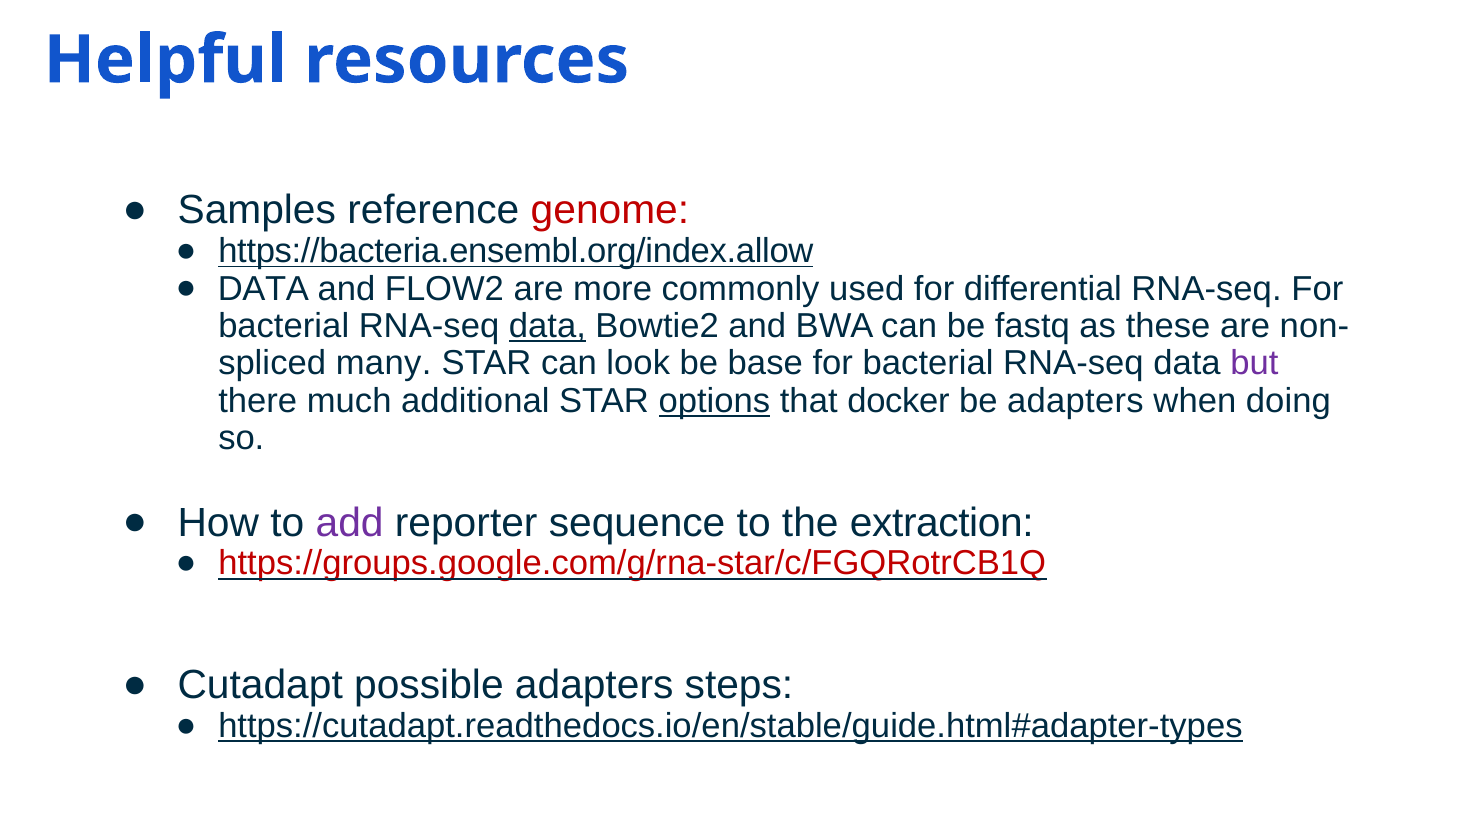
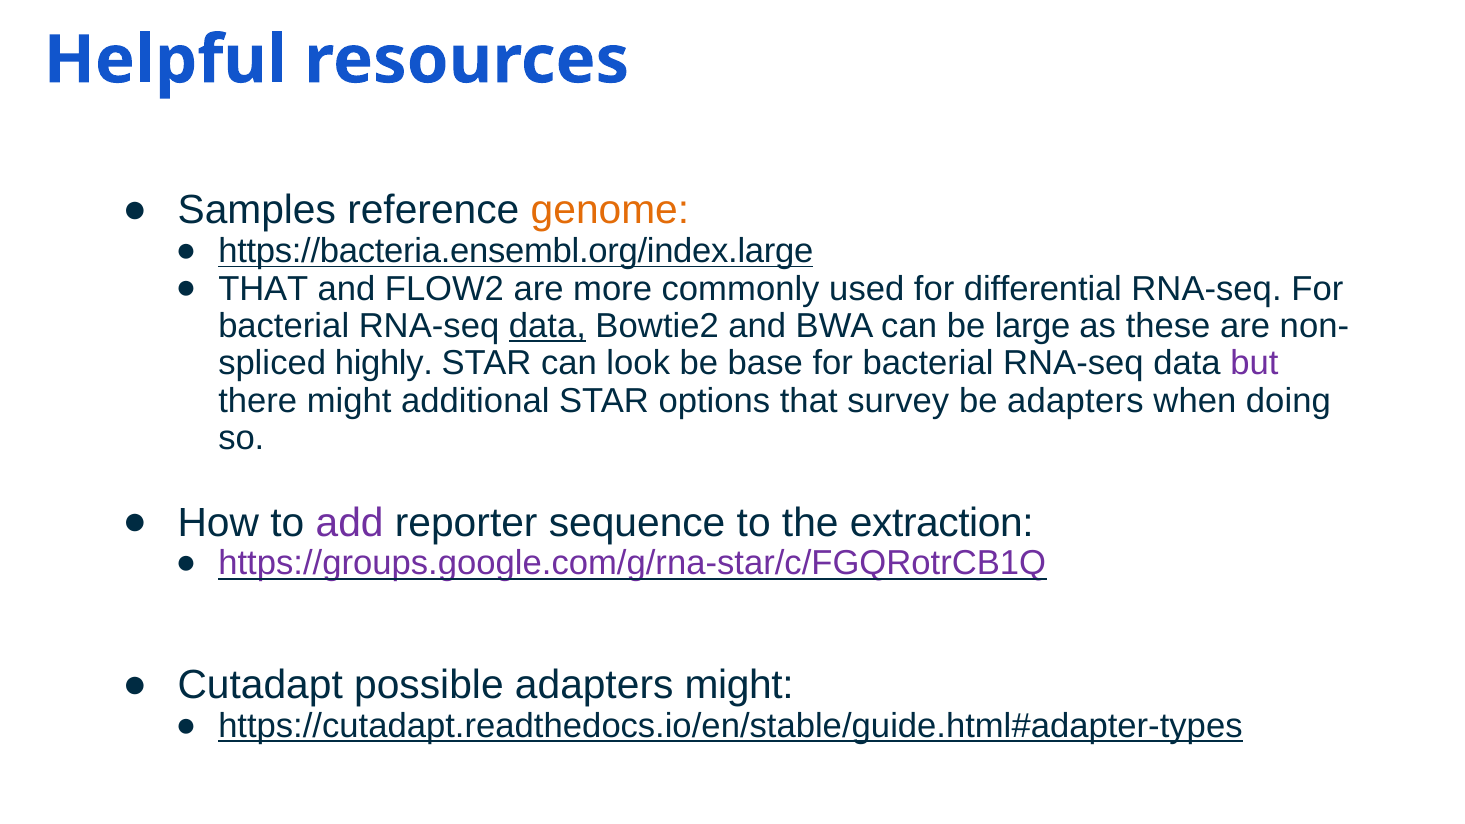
genome colour: red -> orange
https://bacteria.ensembl.org/index.allow: https://bacteria.ensembl.org/index.allow -> https://bacteria.ensembl.org/index.large
DATA at (263, 289): DATA -> THAT
fastq: fastq -> large
many: many -> highly
there much: much -> might
options underline: present -> none
docker: docker -> survey
https://groups.google.com/g/rna-star/c/FGQRotrCB1Q colour: red -> purple
adapters steps: steps -> might
